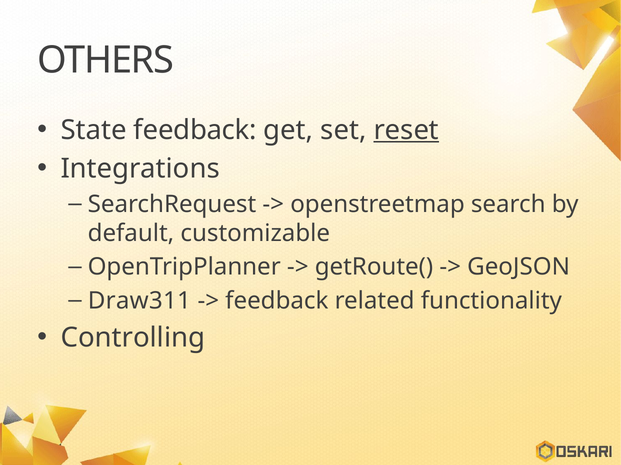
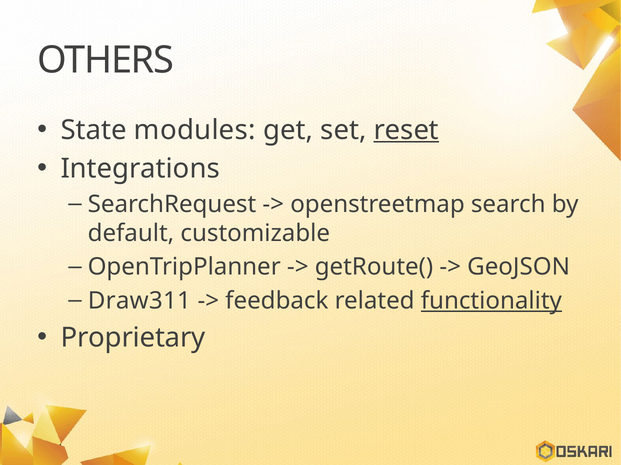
State feedback: feedback -> modules
functionality underline: none -> present
Controlling: Controlling -> Proprietary
